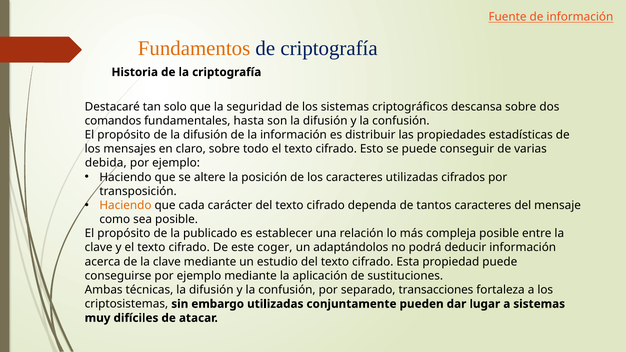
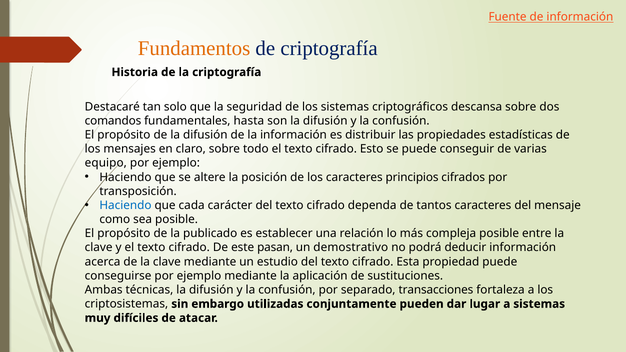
debida: debida -> equipo
caracteres utilizadas: utilizadas -> principios
Haciendo at (125, 205) colour: orange -> blue
coger: coger -> pasan
adaptándolos: adaptándolos -> demostrativo
